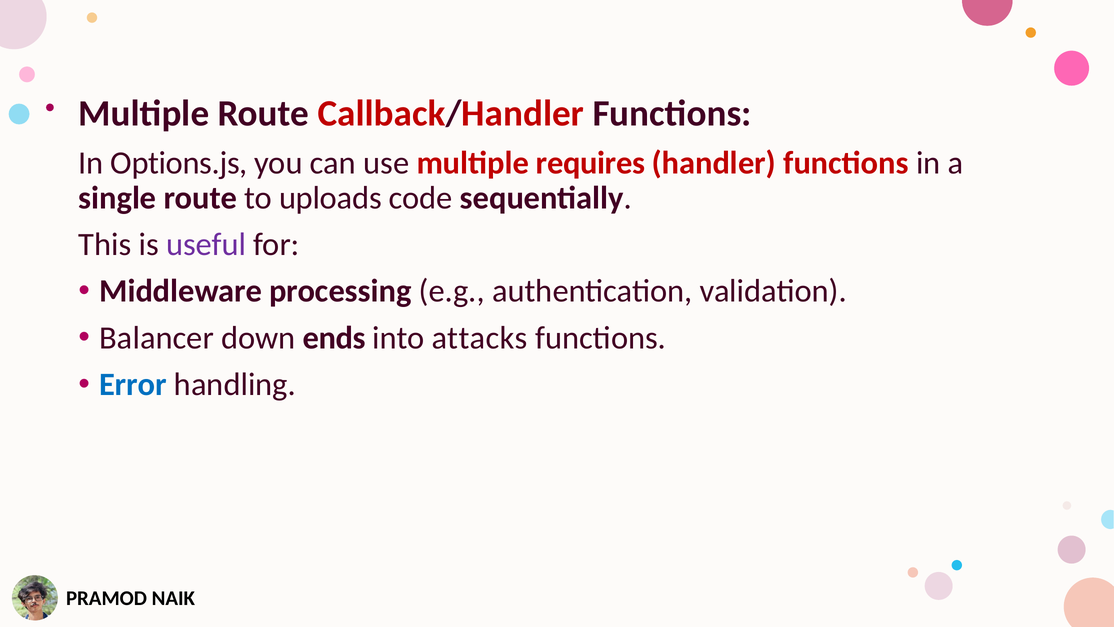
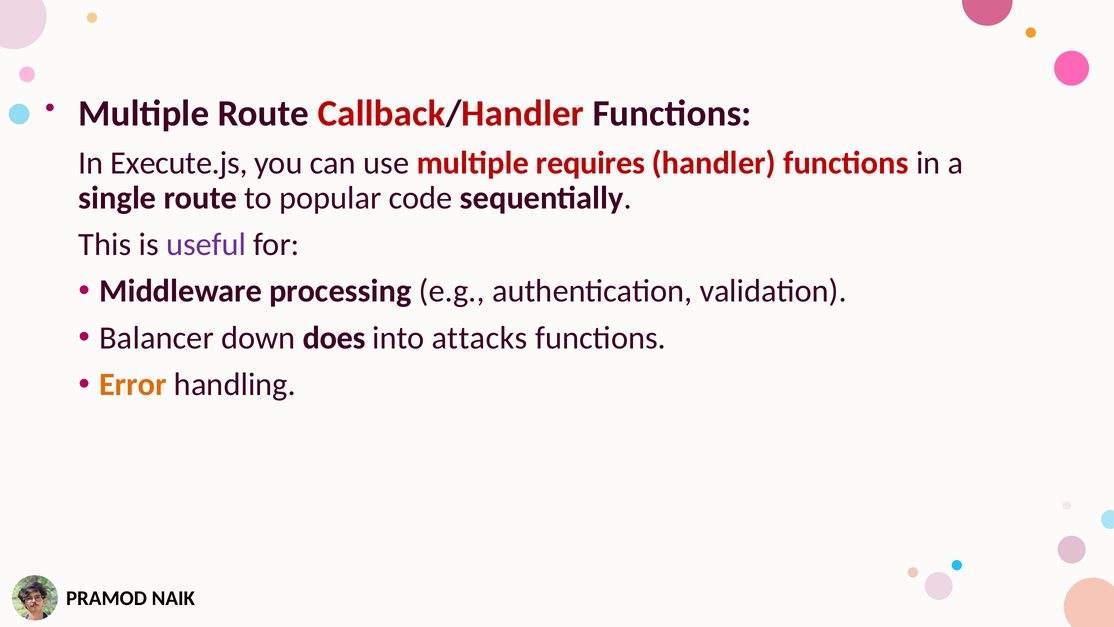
Options.js: Options.js -> Execute.js
uploads: uploads -> popular
ends: ends -> does
Error colour: blue -> orange
